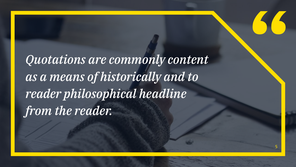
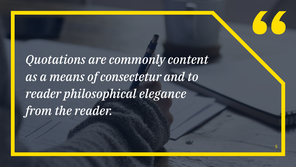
historically: historically -> consectetur
headline: headline -> elegance
